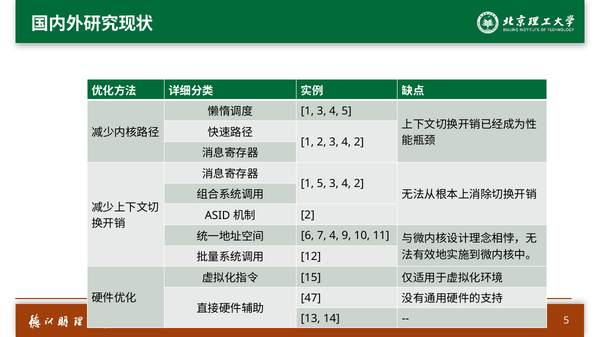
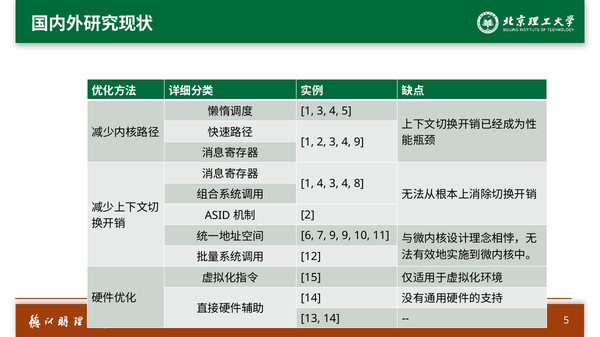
2 3 4 2: 2 -> 9
1 5: 5 -> 4
2 at (359, 184): 2 -> 8
7 4: 4 -> 9
47 at (311, 299): 47 -> 14
